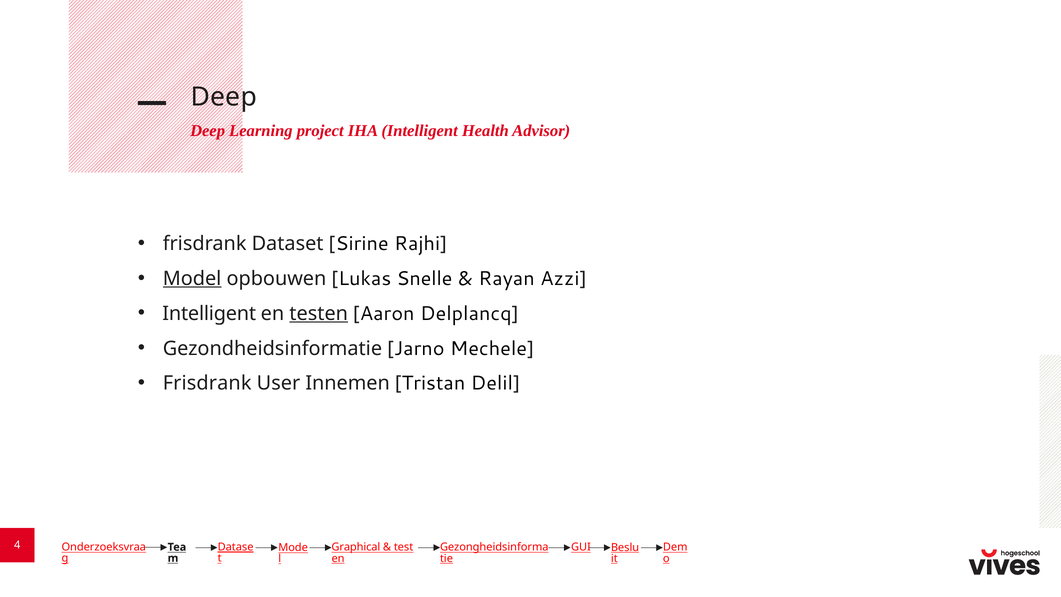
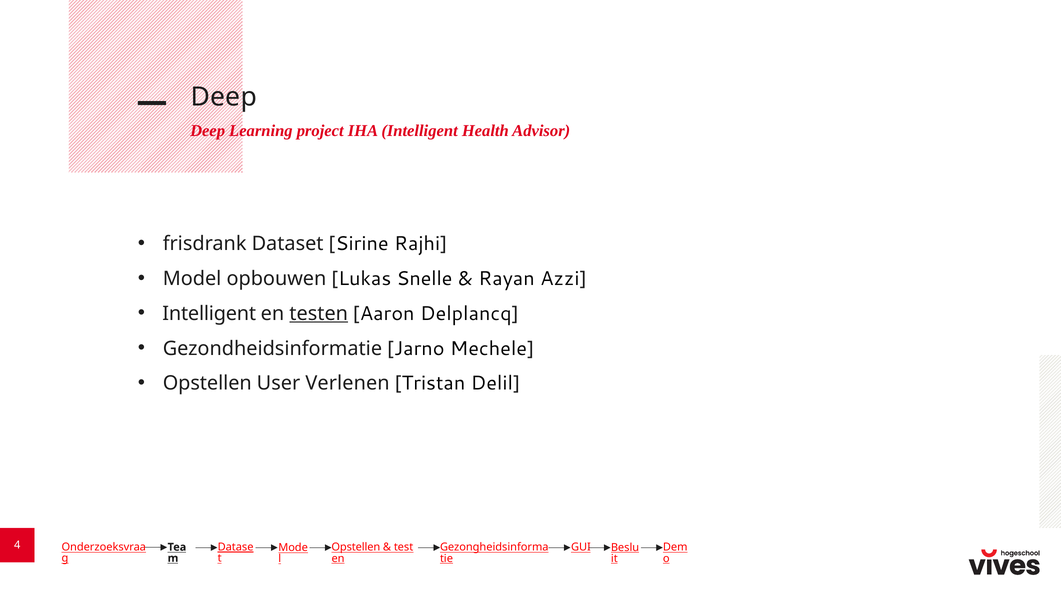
Model underline: present -> none
Frisdrank at (207, 383): Frisdrank -> Opstellen
Innemen: Innemen -> Verlenen
Graphical at (356, 547): Graphical -> Opstellen
